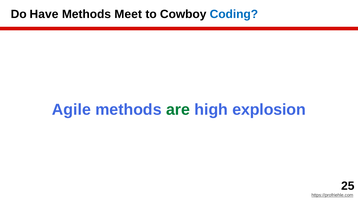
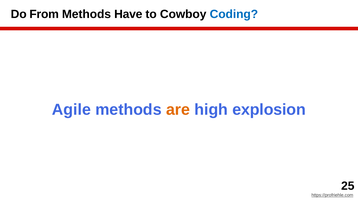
Have: Have -> From
Meet: Meet -> Have
are colour: green -> orange
